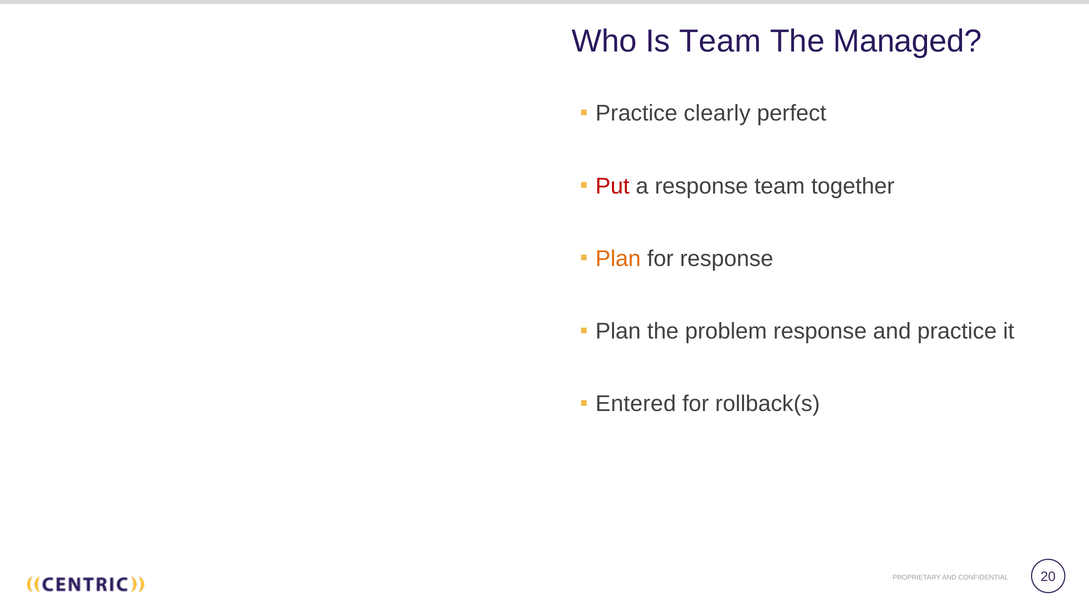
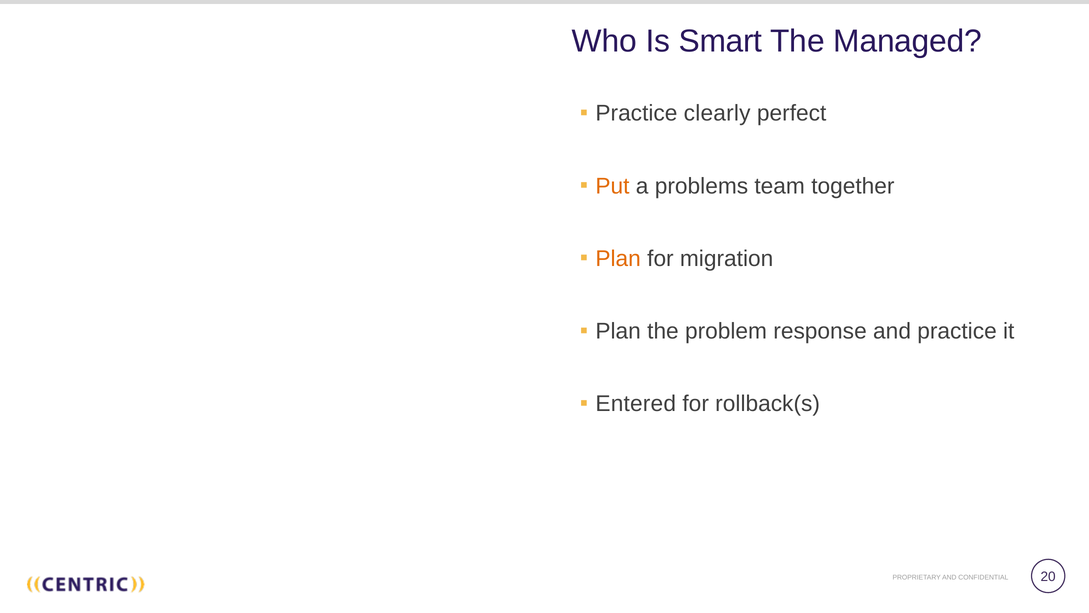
Is Team: Team -> Smart
Put colour: red -> orange
a response: response -> problems
for response: response -> migration
